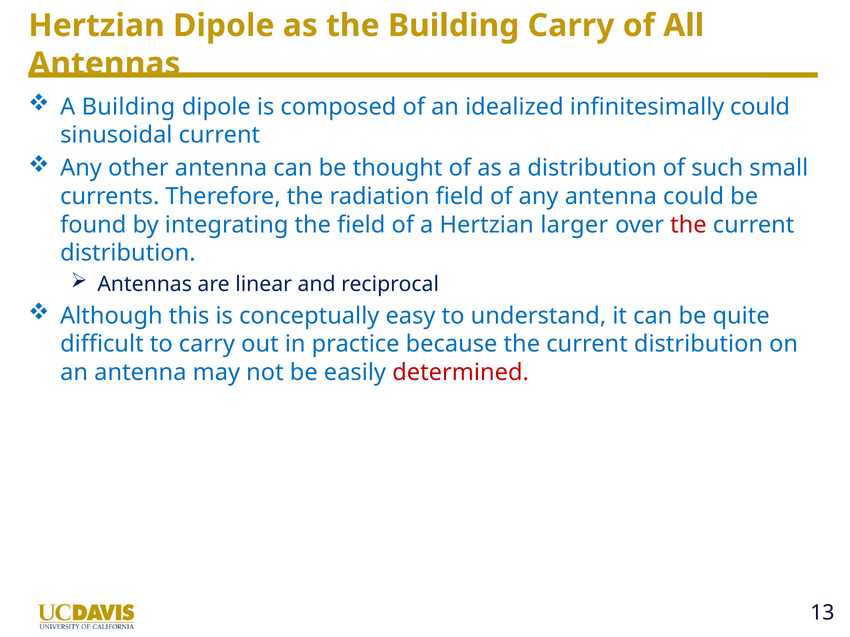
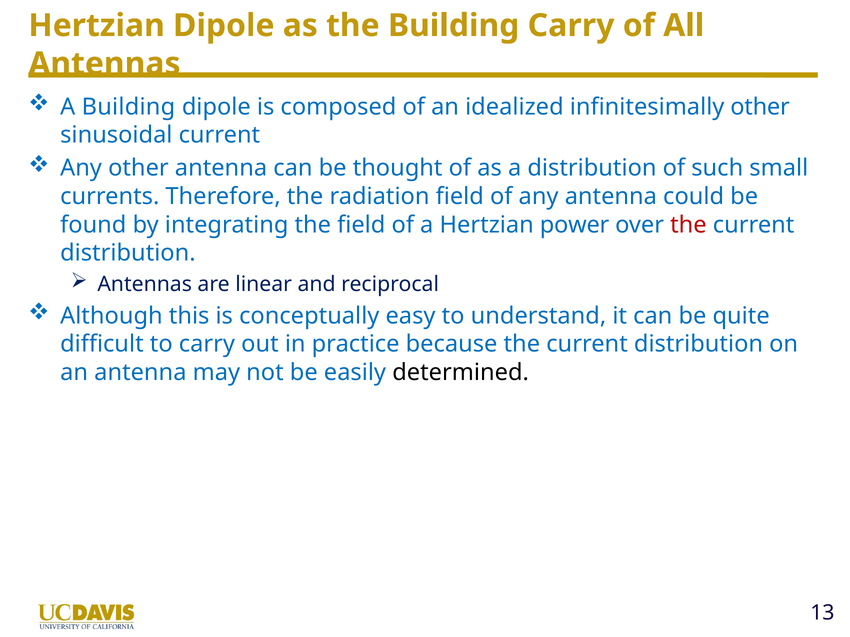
infinitesimally could: could -> other
larger: larger -> power
determined colour: red -> black
